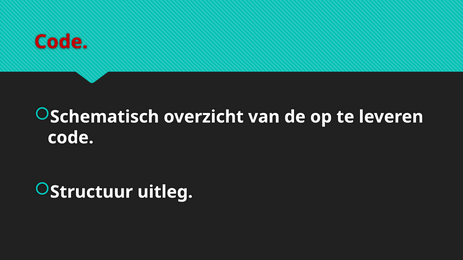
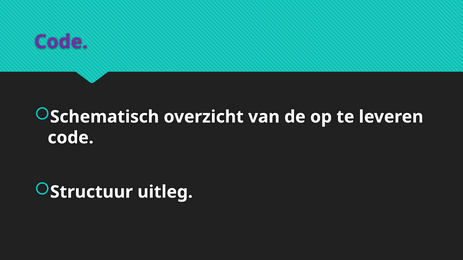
Code at (61, 42) colour: red -> purple
